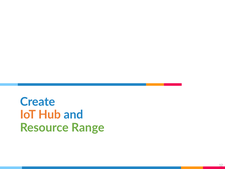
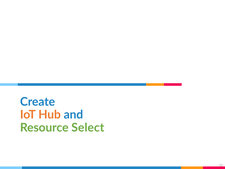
Range: Range -> Select
